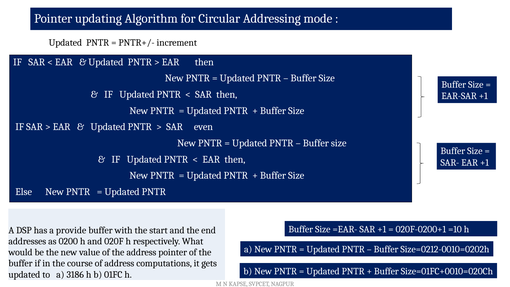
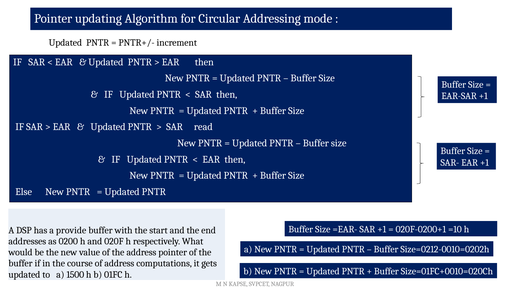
even: even -> read
3186: 3186 -> 1500
